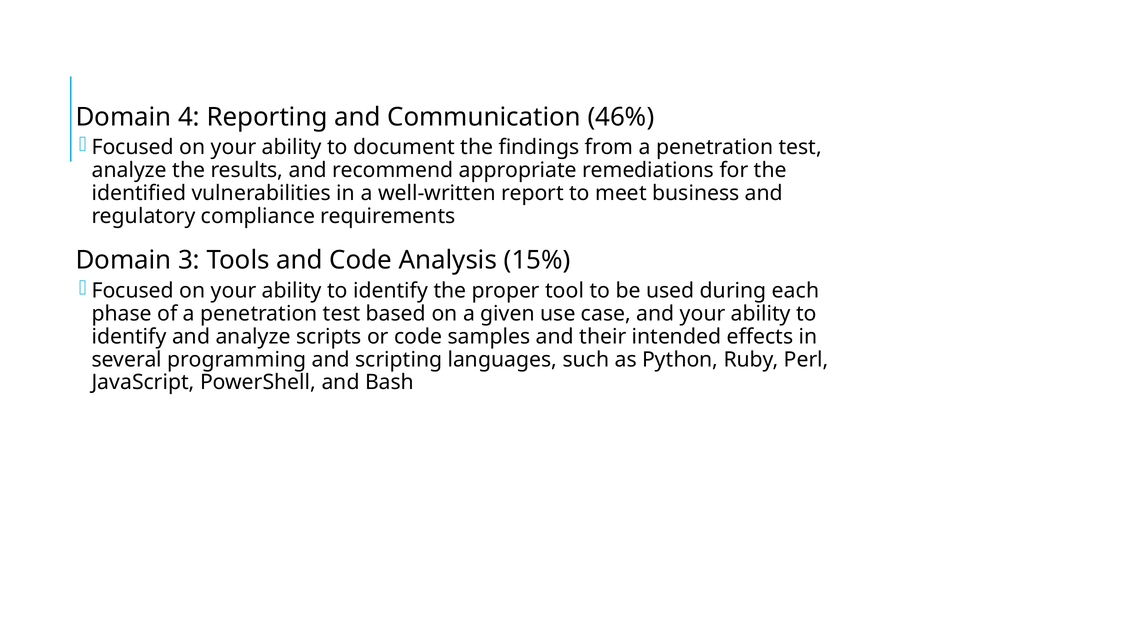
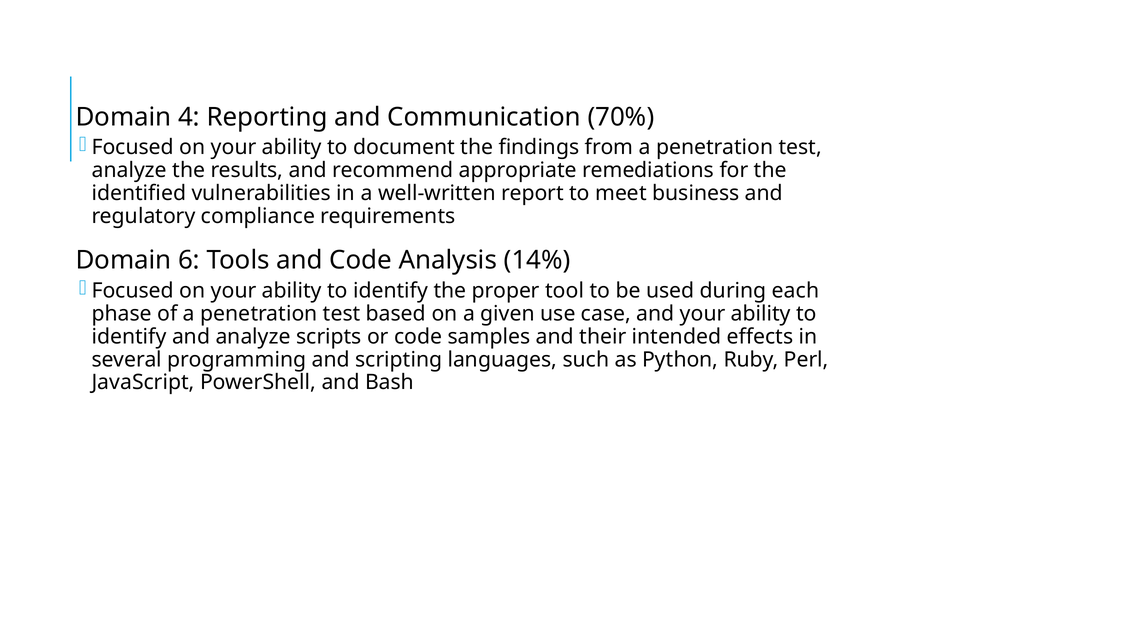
46%: 46% -> 70%
3: 3 -> 6
15%: 15% -> 14%
